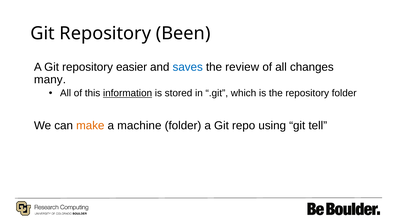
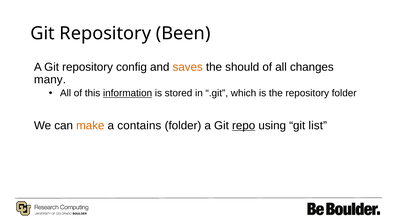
easier: easier -> config
saves colour: blue -> orange
review: review -> should
machine: machine -> contains
repo underline: none -> present
tell: tell -> list
